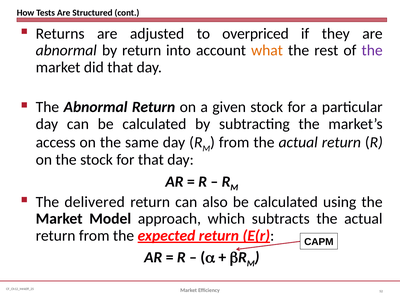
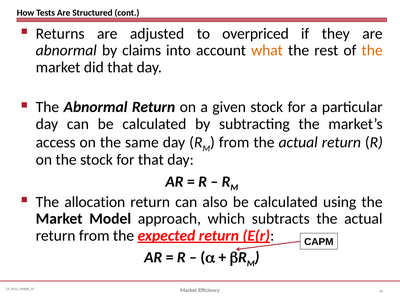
by return: return -> claims
the at (372, 50) colour: purple -> orange
delivered: delivered -> allocation
